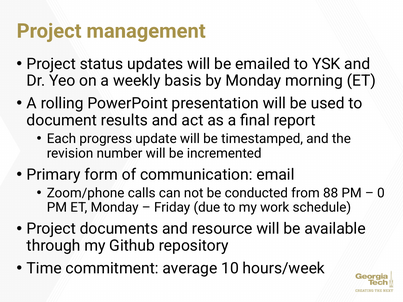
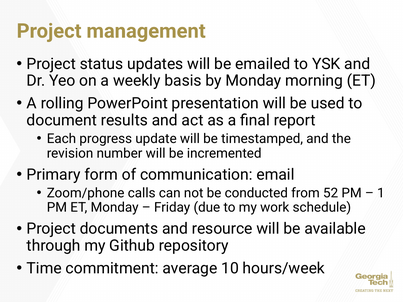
88: 88 -> 52
0: 0 -> 1
